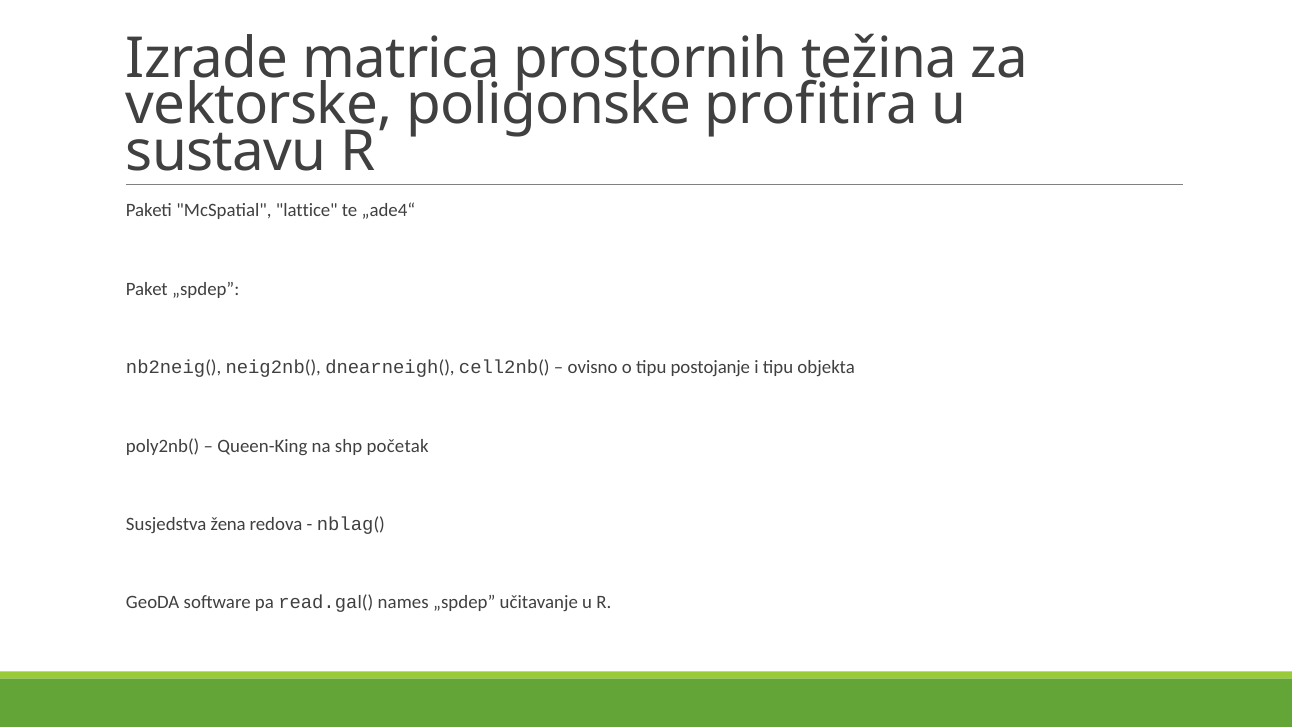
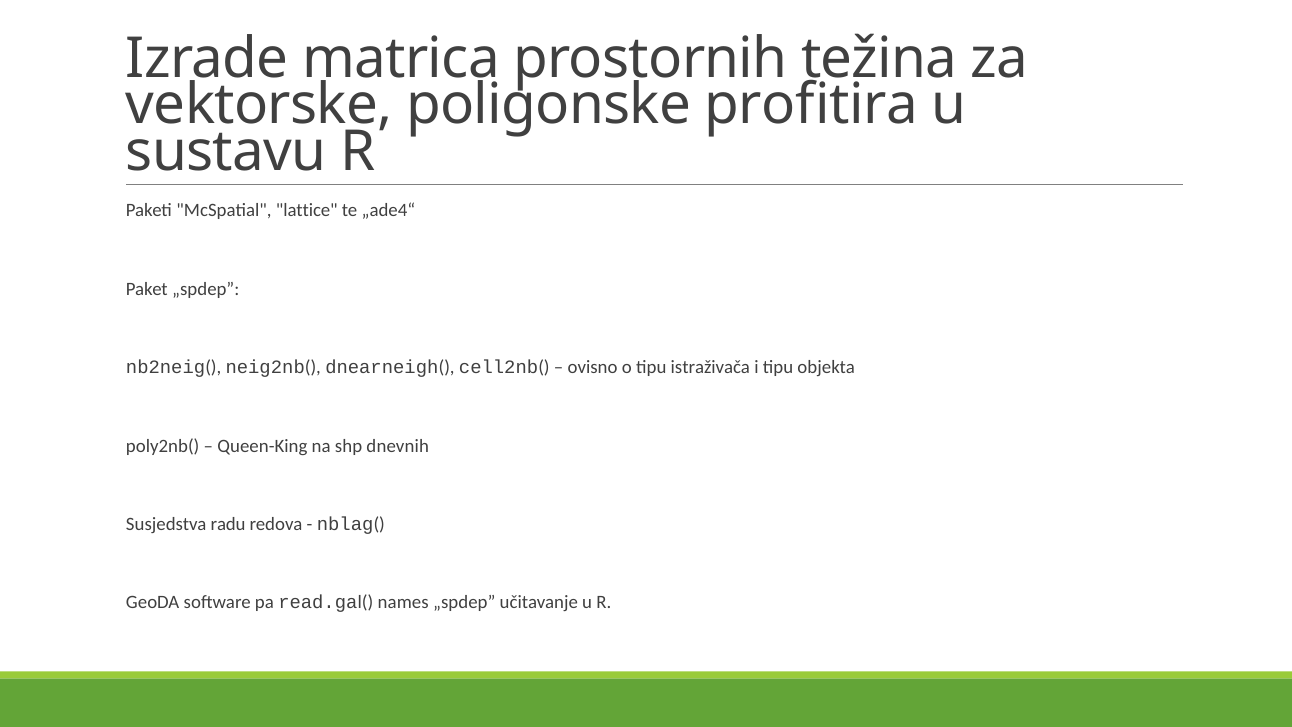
postojanje: postojanje -> istraživača
početak: početak -> dnevnih
žena: žena -> radu
